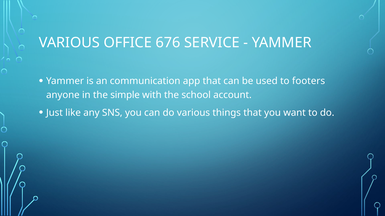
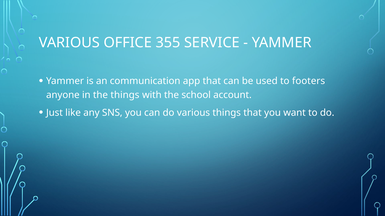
676: 676 -> 355
the simple: simple -> things
